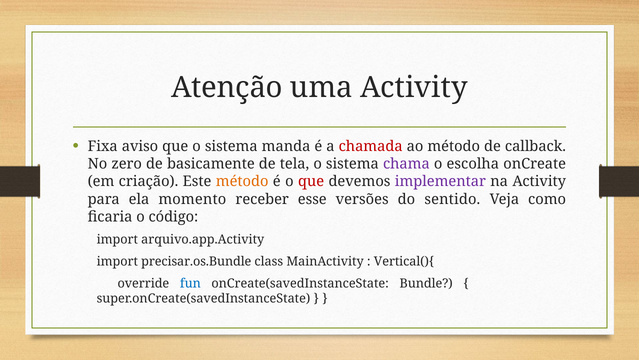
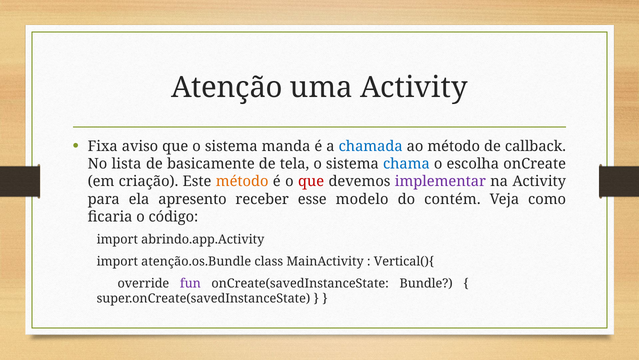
chamada colour: red -> blue
zero: zero -> lista
chama colour: purple -> blue
momento: momento -> apresento
versões: versões -> modelo
sentido: sentido -> contém
arquivo.app.Activity: arquivo.app.Activity -> abrindo.app.Activity
precisar.os.Bundle: precisar.os.Bundle -> atenção.os.Bundle
fun colour: blue -> purple
